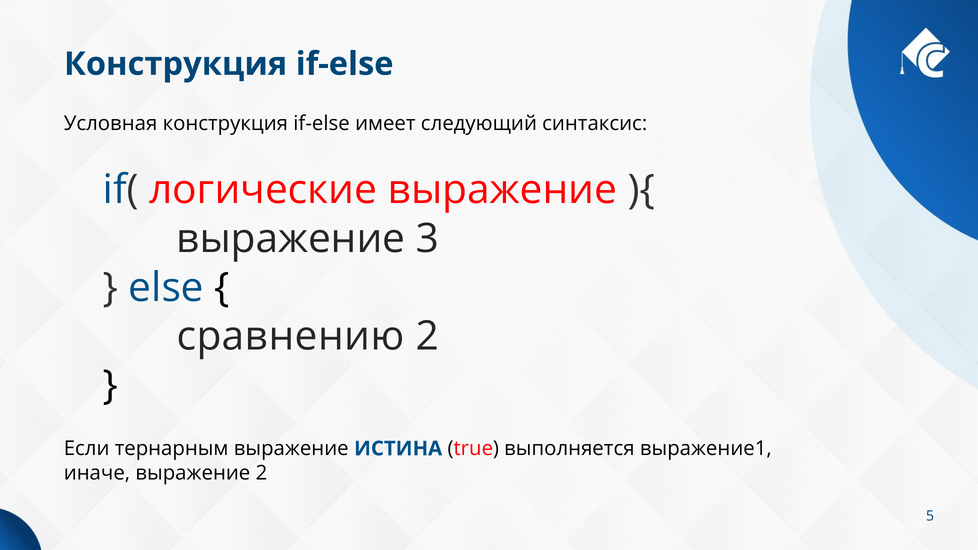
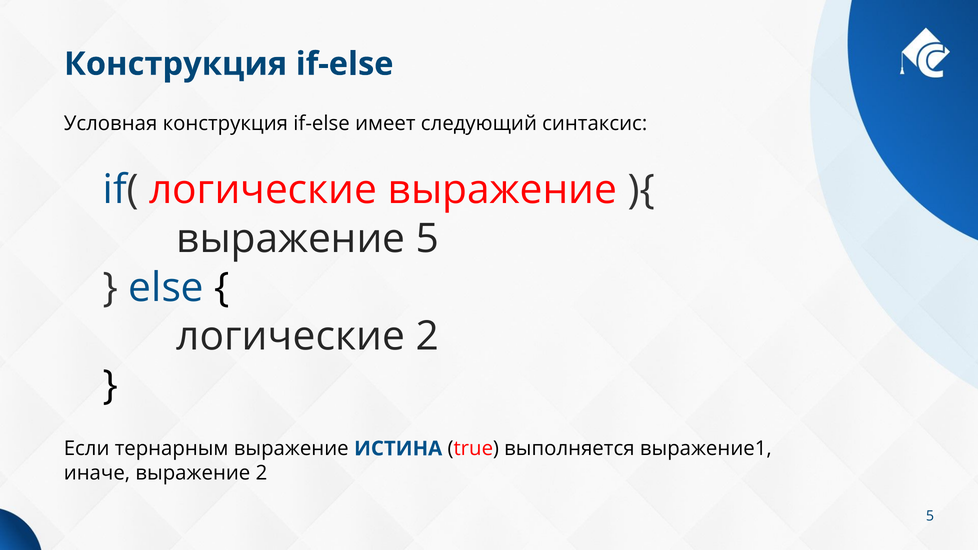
выражение 3: 3 -> 5
сравнению at (291, 337): сравнению -> логические
